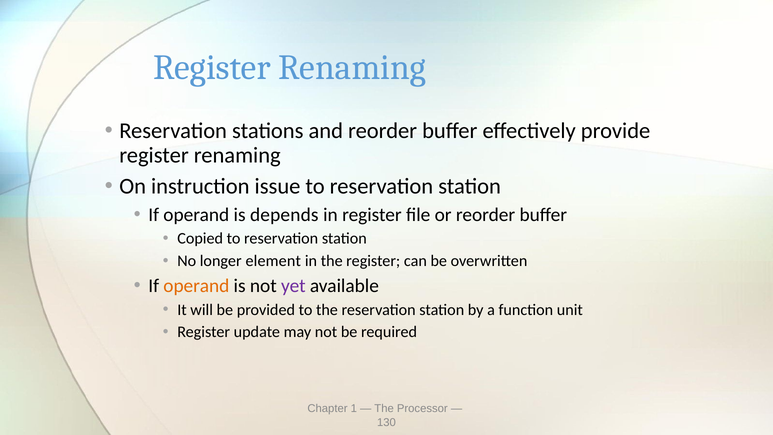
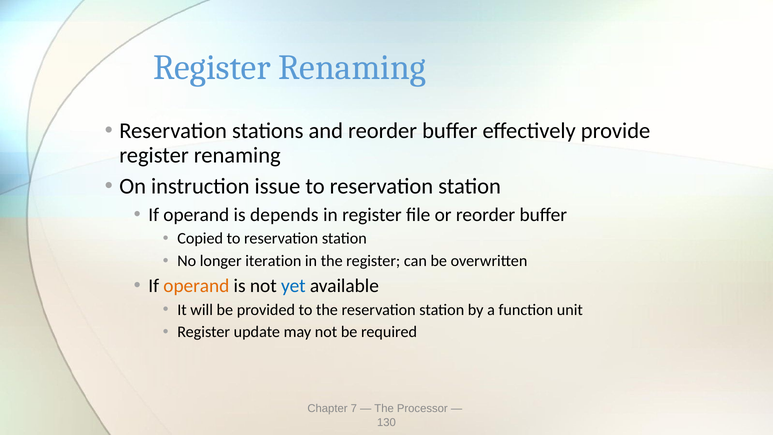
element: element -> iteration
yet colour: purple -> blue
1: 1 -> 7
